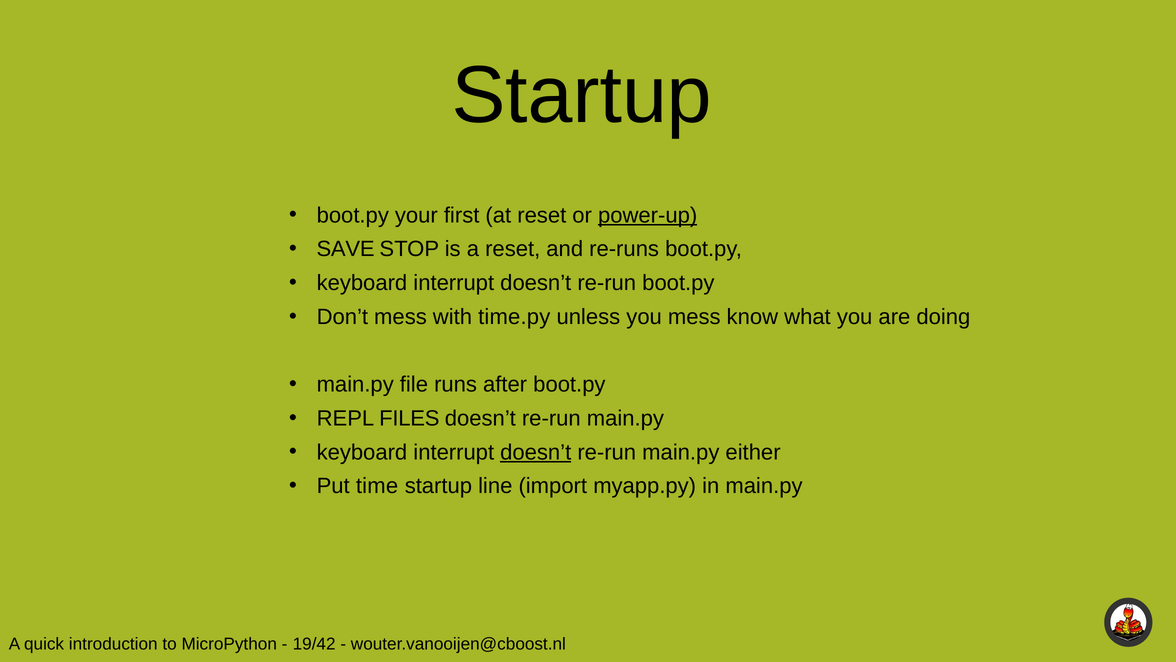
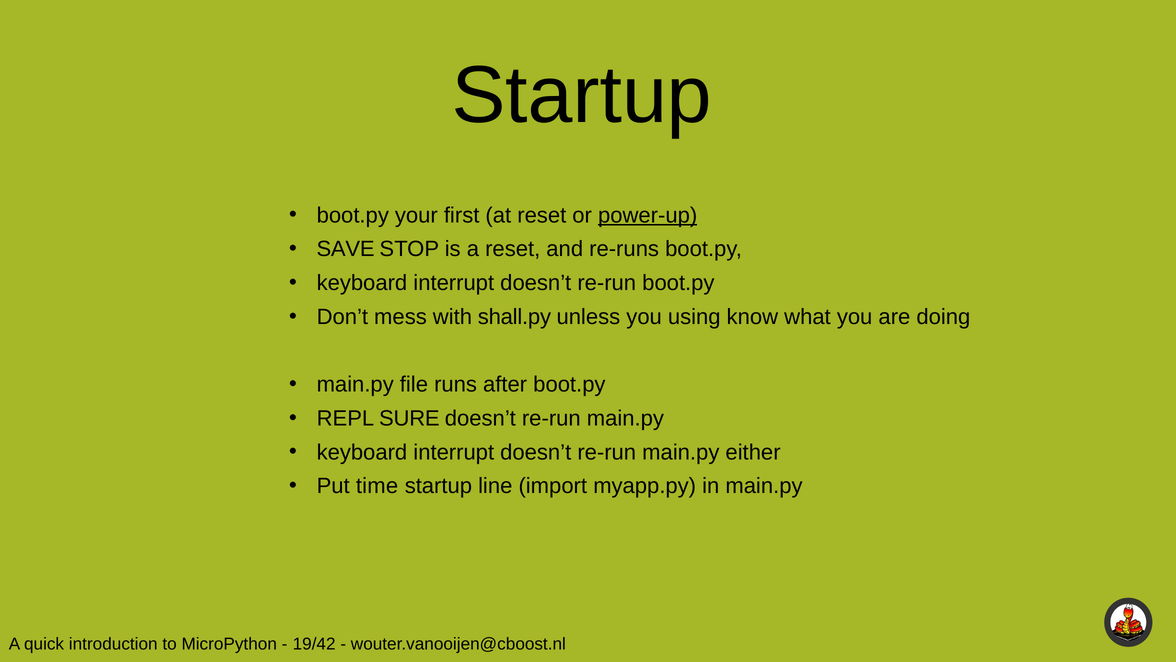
time.py: time.py -> shall.py
you mess: mess -> using
FILES: FILES -> SURE
doesn’t at (536, 452) underline: present -> none
